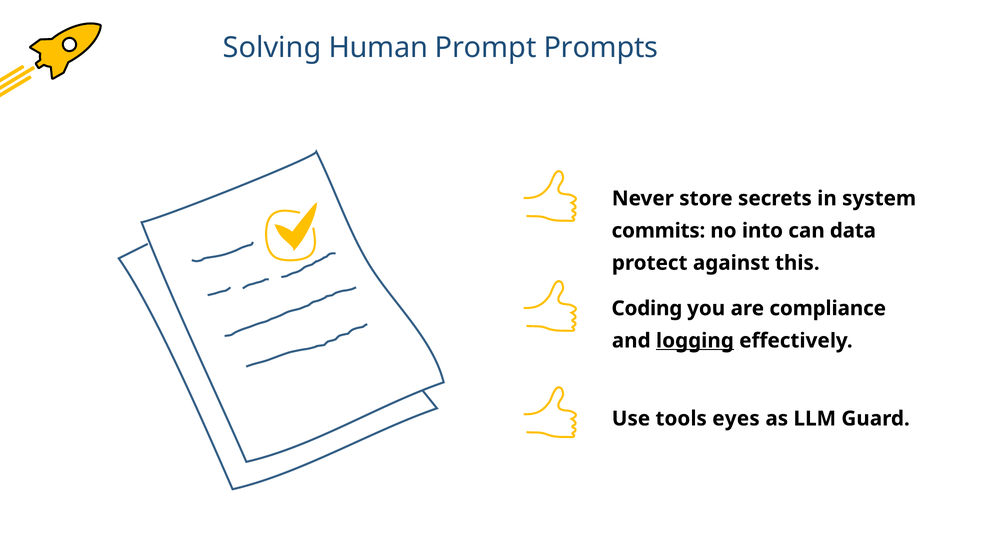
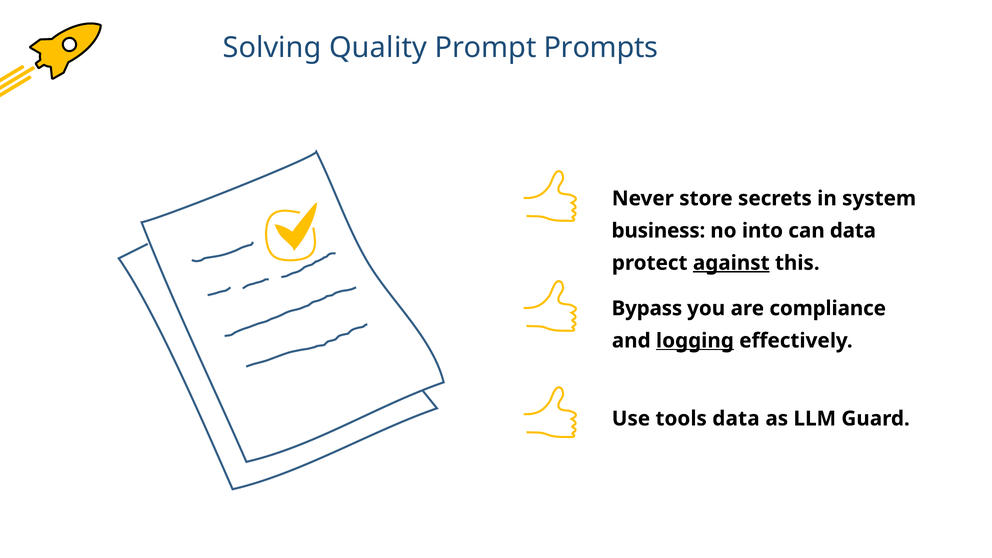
Human: Human -> Quality
commits: commits -> business
against underline: none -> present
Coding: Coding -> Bypass
tools eyes: eyes -> data
